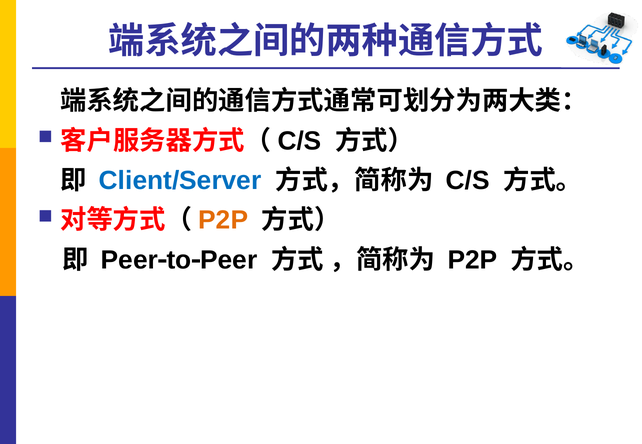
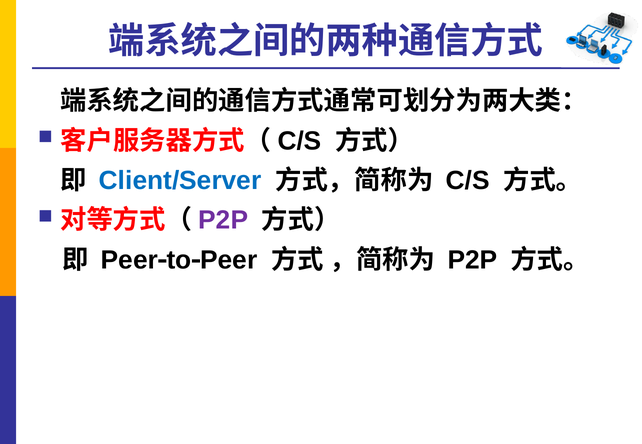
P2P at (223, 220) colour: orange -> purple
